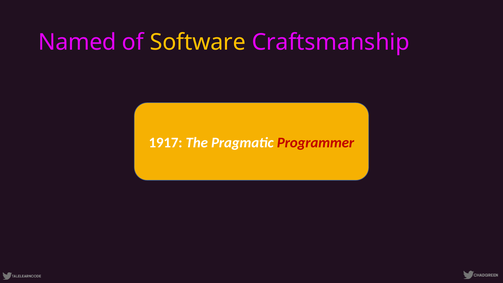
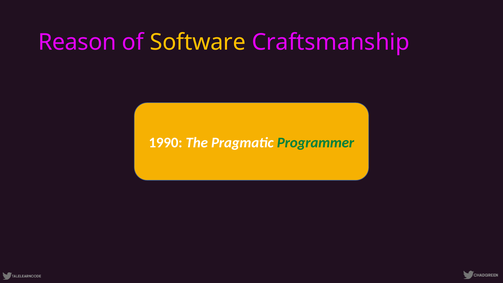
Named: Named -> Reason
1917: 1917 -> 1990
Programmer colour: red -> green
